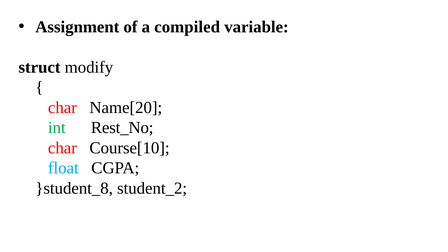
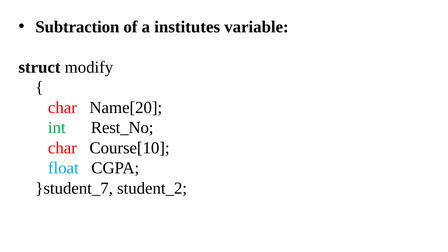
Assignment: Assignment -> Subtraction
compiled: compiled -> institutes
}student_8: }student_8 -> }student_7
